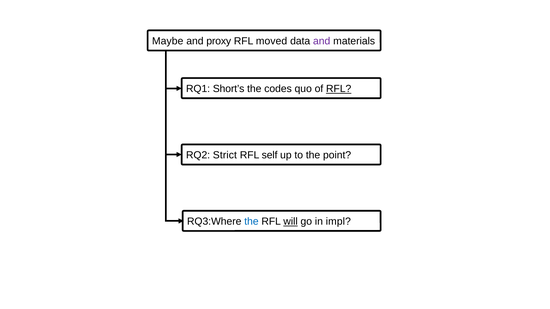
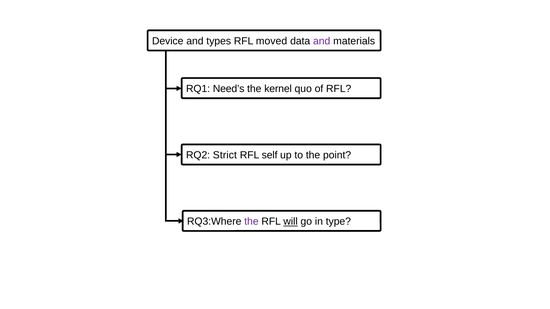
Maybe: Maybe -> Device
proxy: proxy -> types
Short’s: Short’s -> Need’s
codes: codes -> kernel
RFL at (339, 89) underline: present -> none
the at (251, 222) colour: blue -> purple
impl: impl -> type
